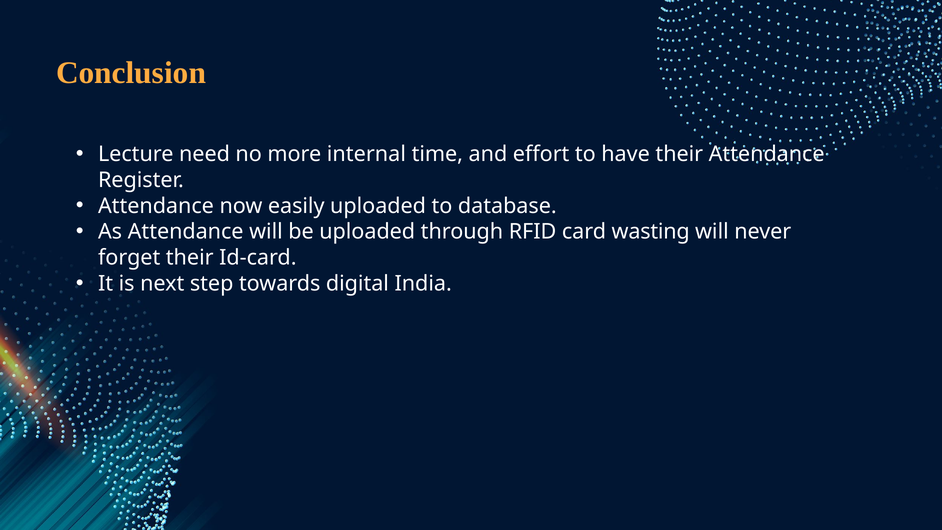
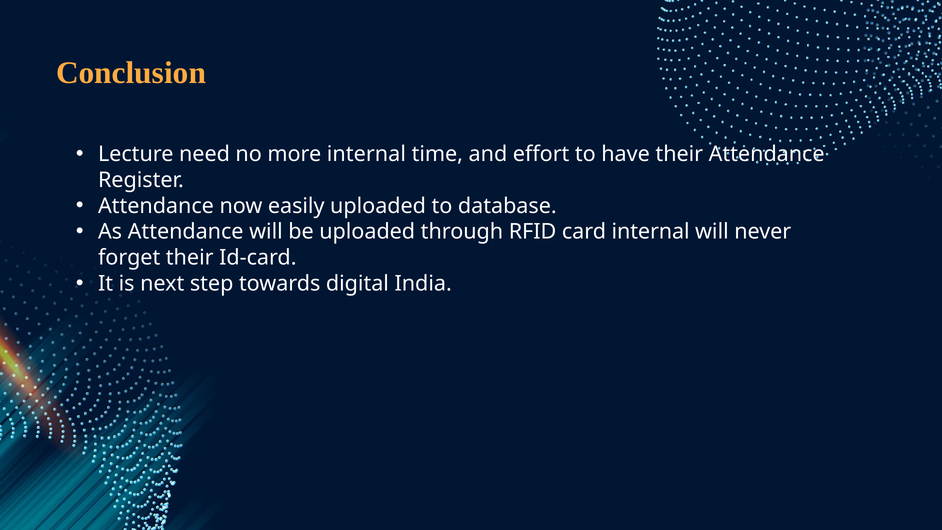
card wasting: wasting -> internal
